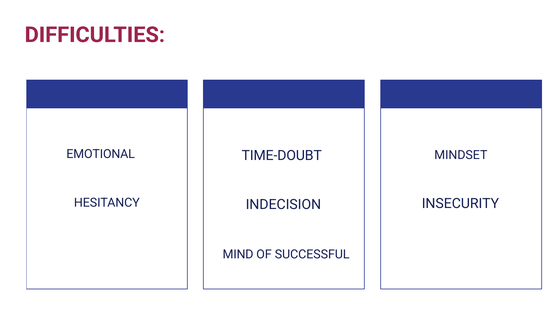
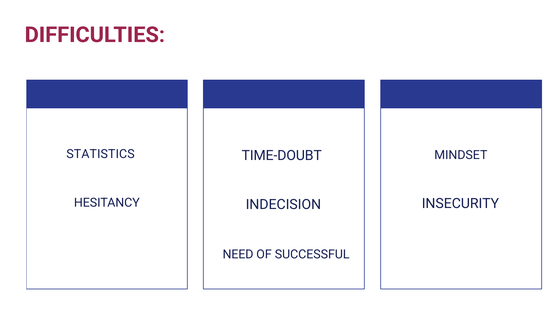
EMOTIONAL: EMOTIONAL -> STATISTICS
MIND: MIND -> NEED
